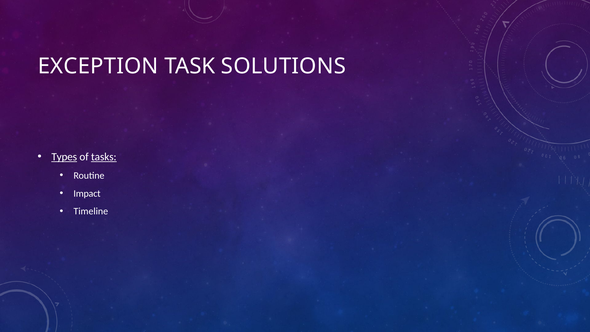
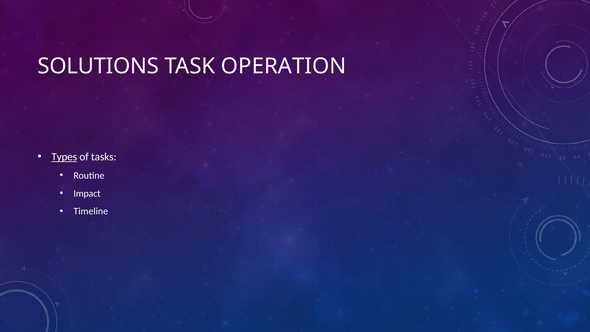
EXCEPTION: EXCEPTION -> SOLUTIONS
SOLUTIONS: SOLUTIONS -> OPERATION
tasks underline: present -> none
